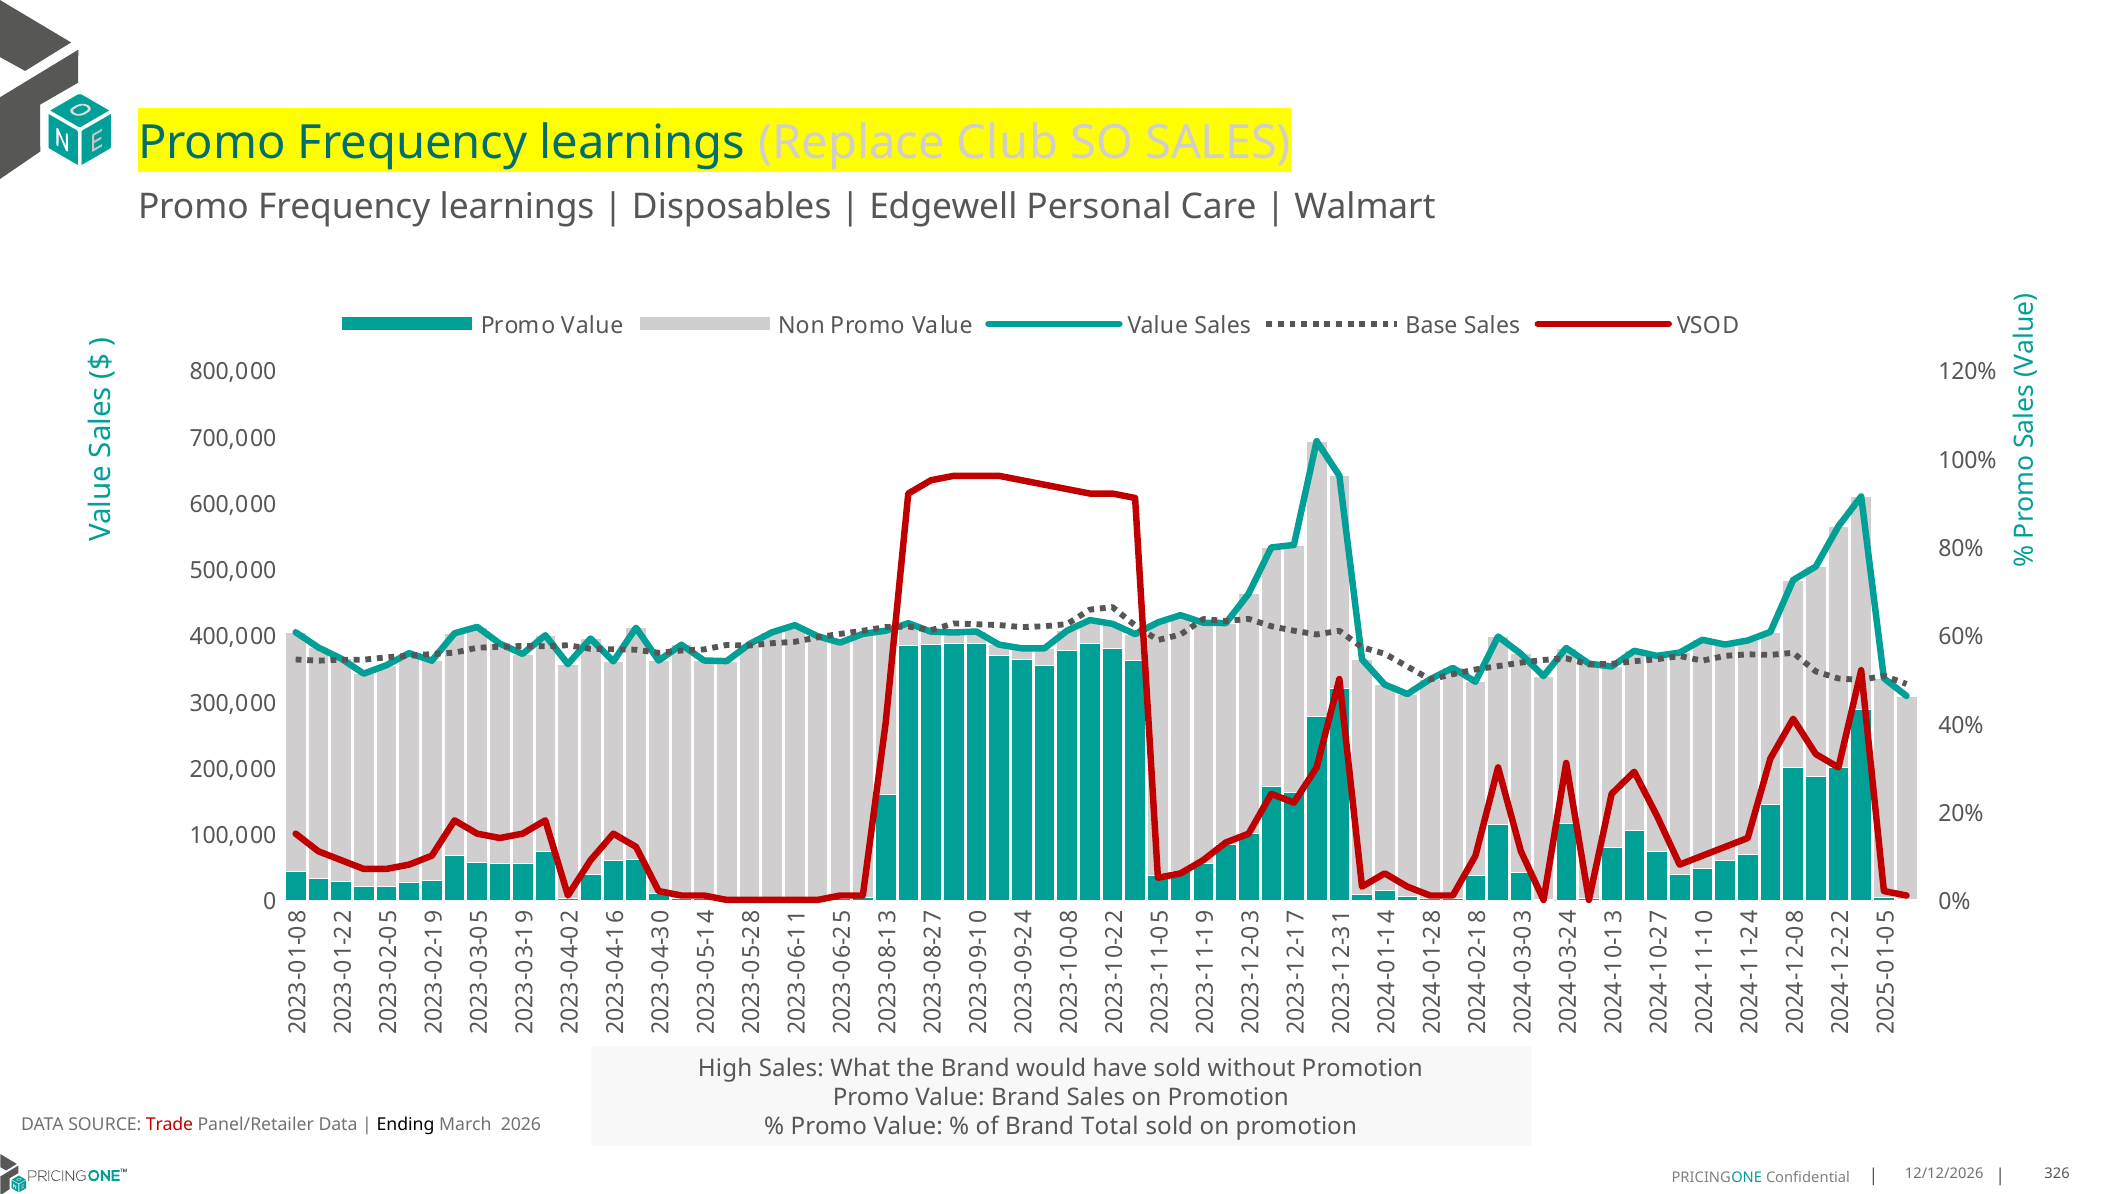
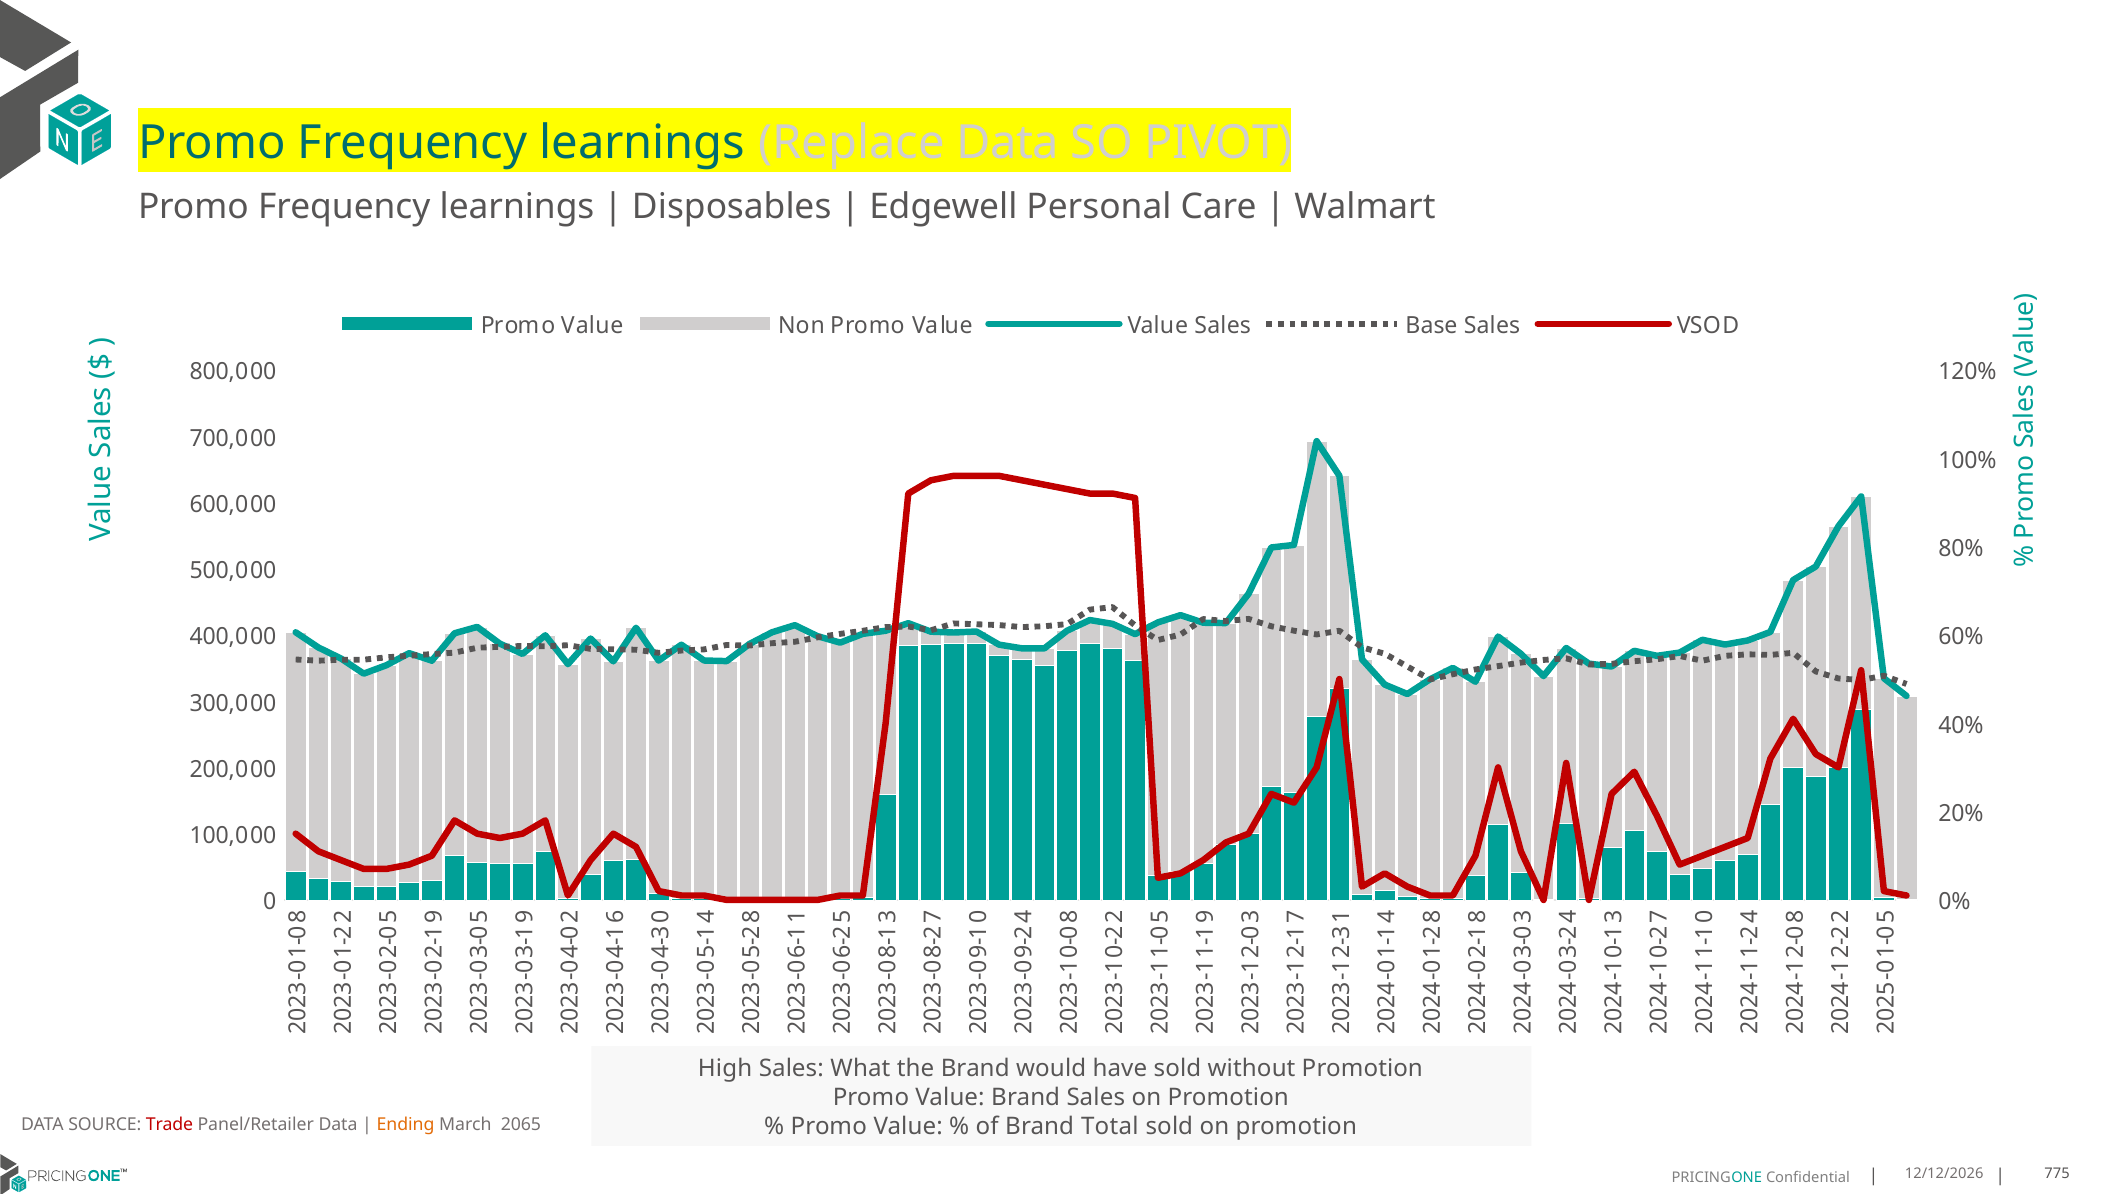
Replace Club: Club -> Data
SO SALES: SALES -> PIVOT
Ending colour: black -> orange
2026: 2026 -> 2065
326: 326 -> 775
